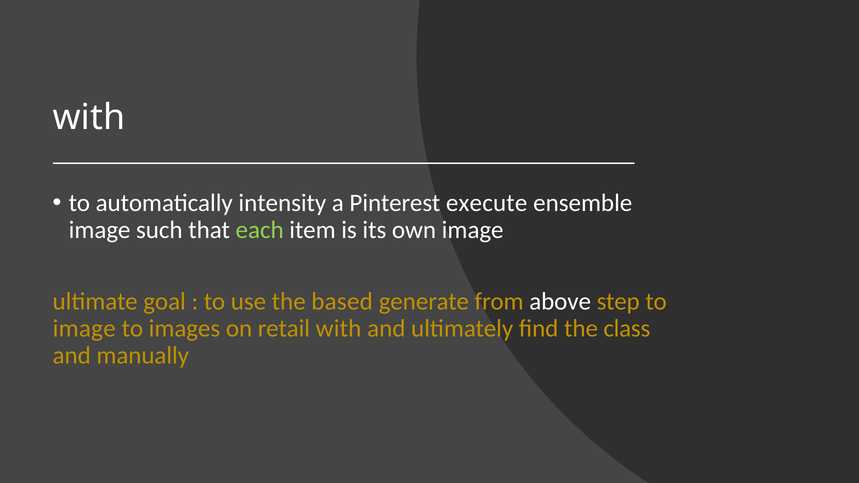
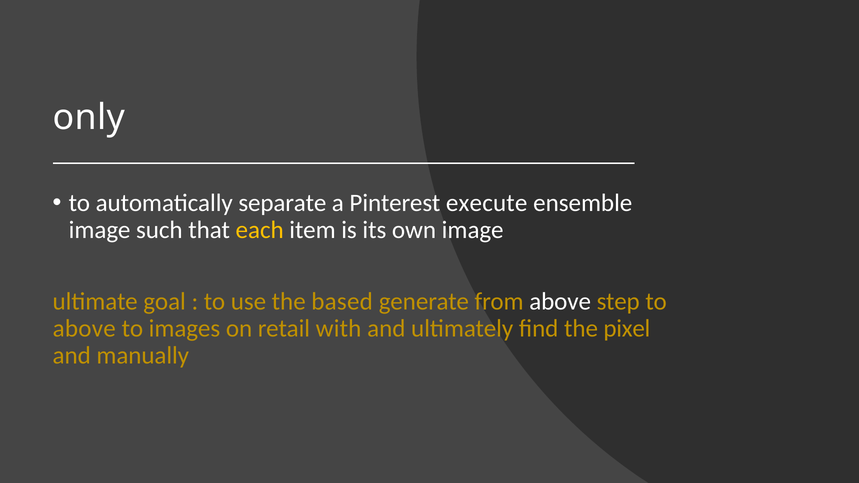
with at (89, 117): with -> only
intensity: intensity -> separate
each colour: light green -> yellow
image at (84, 329): image -> above
class: class -> pixel
